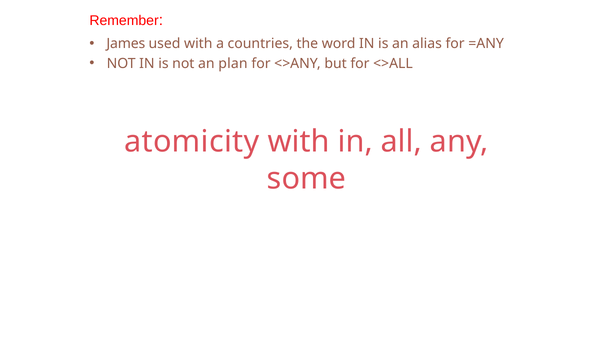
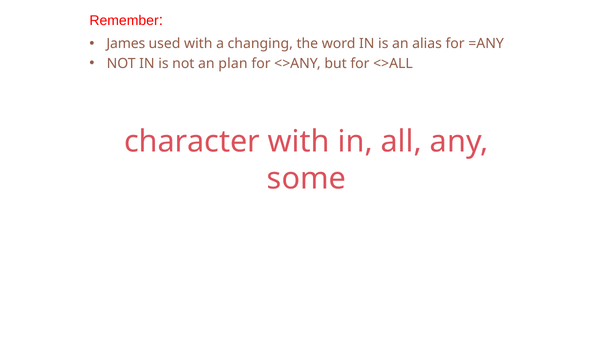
countries: countries -> changing
atomicity: atomicity -> character
